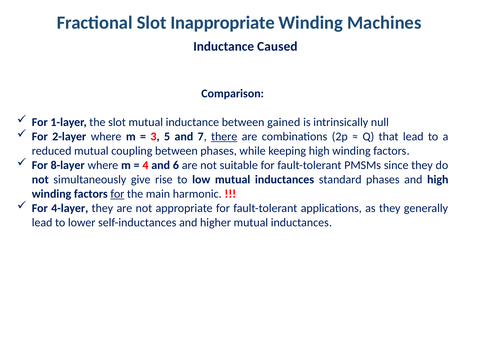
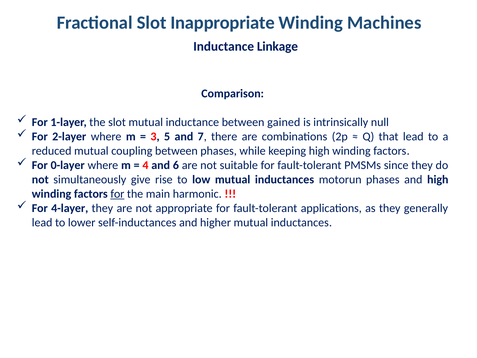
Caused: Caused -> Linkage
there underline: present -> none
8-layer: 8-layer -> 0-layer
standard: standard -> motorun
